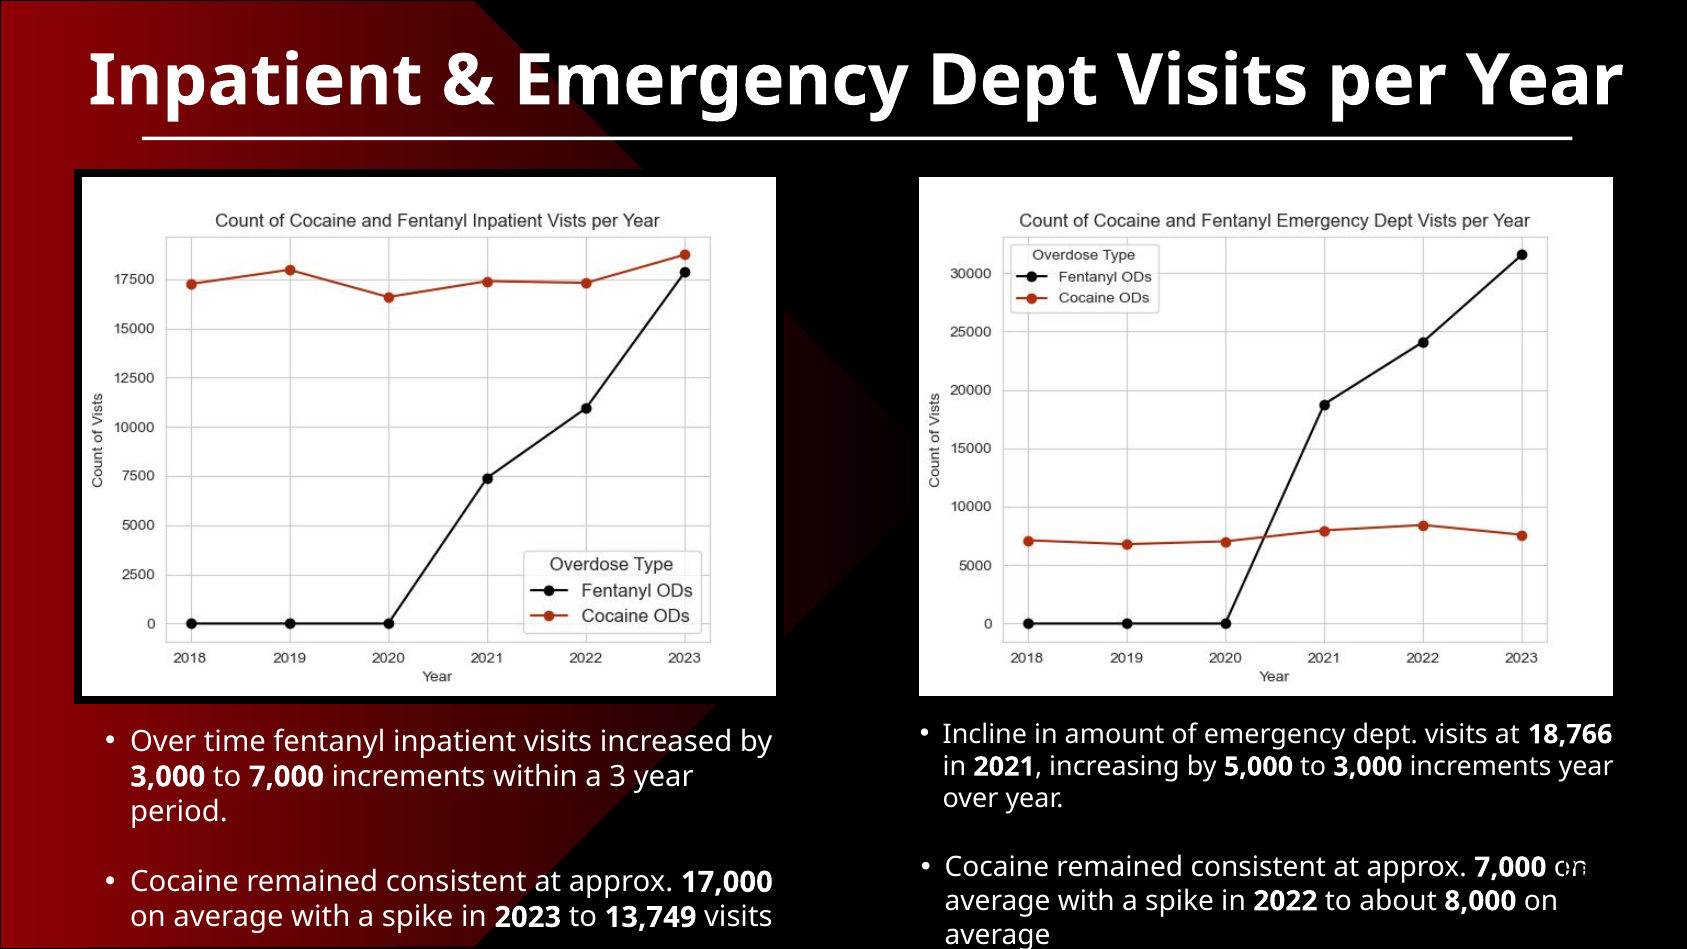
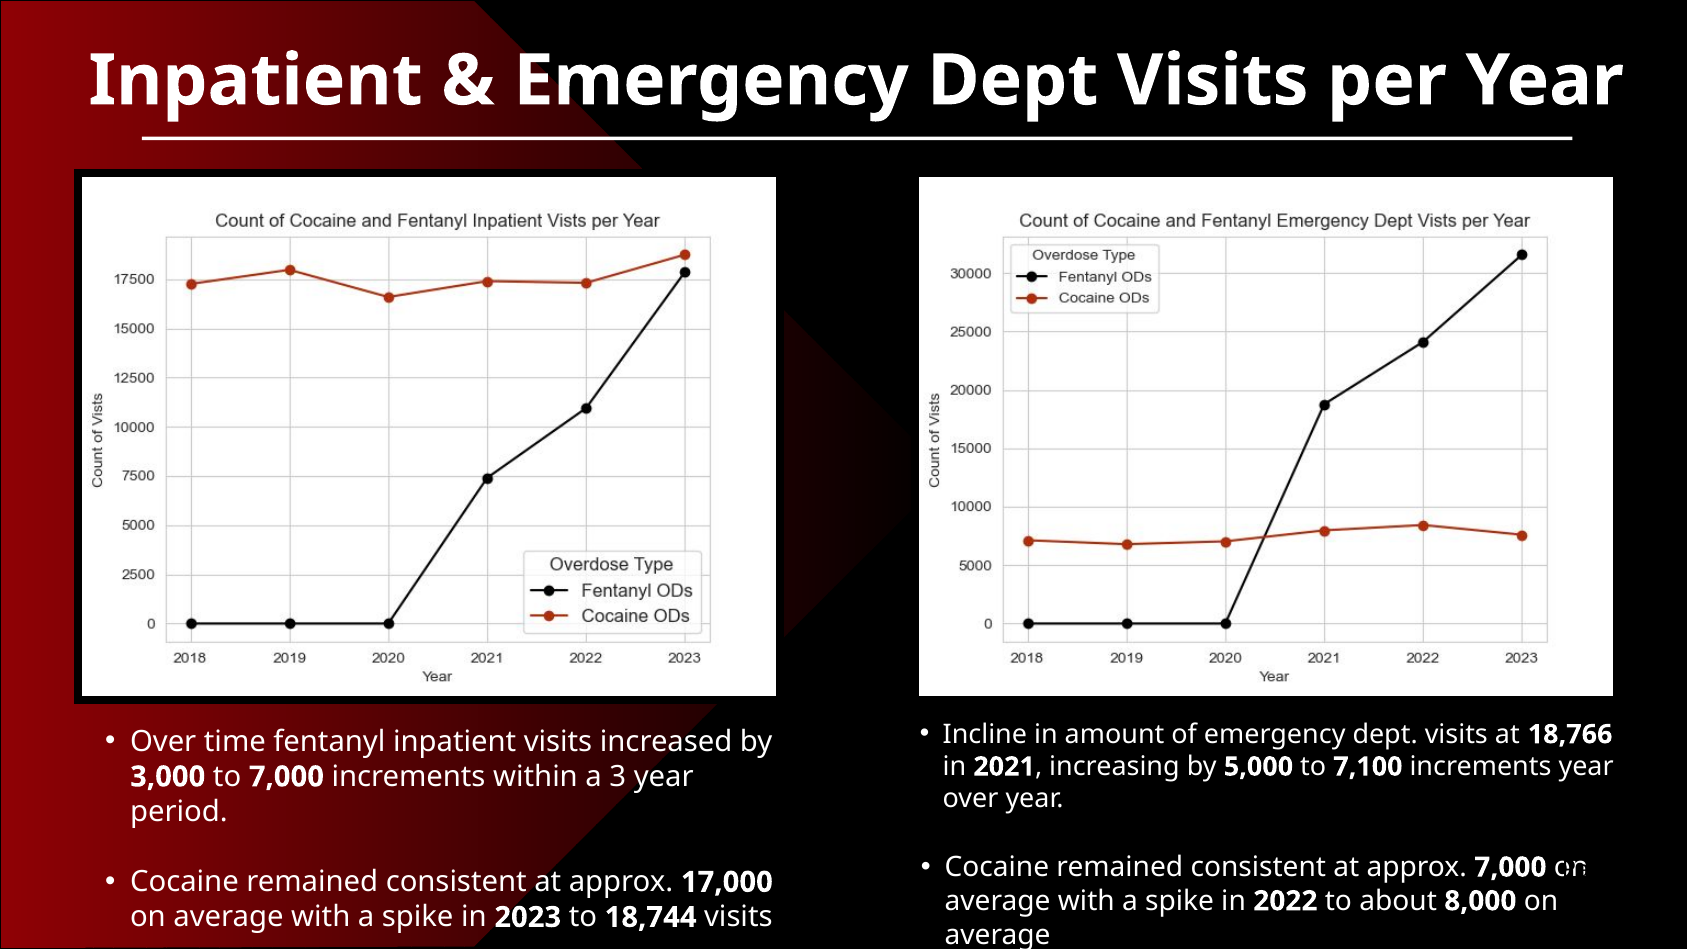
to 3,000: 3,000 -> 7,100
13,749: 13,749 -> 18,744
